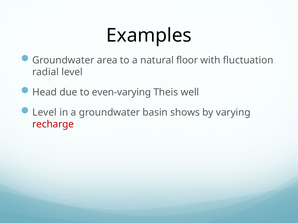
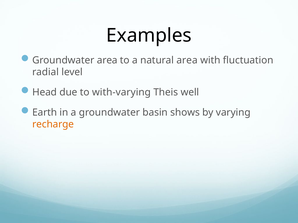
natural floor: floor -> area
even-varying: even-varying -> with-varying
Level at (45, 113): Level -> Earth
recharge colour: red -> orange
